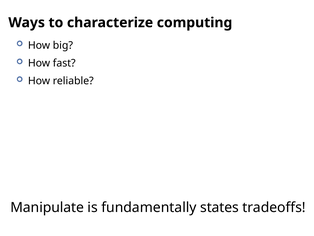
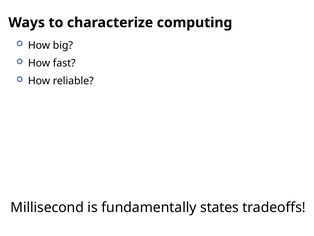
Manipulate: Manipulate -> Millisecond
